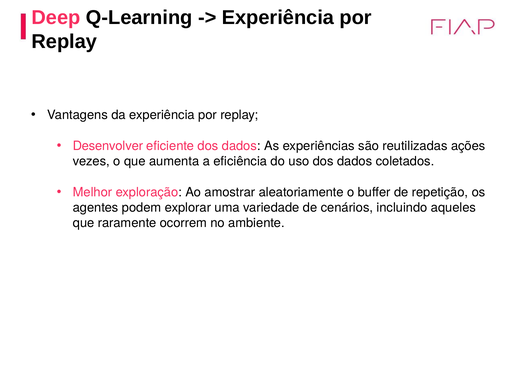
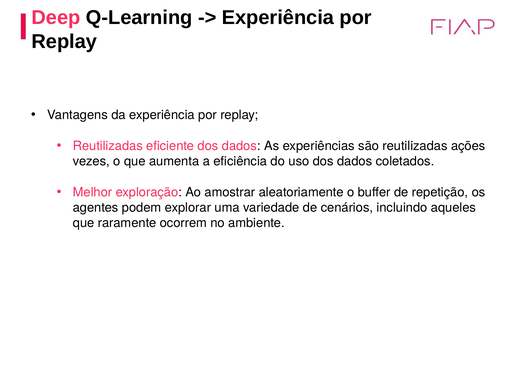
Desenvolver at (108, 146): Desenvolver -> Reutilizadas
